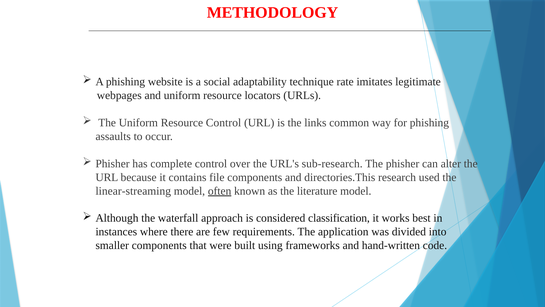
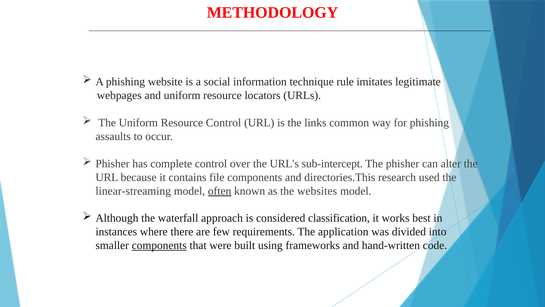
adaptability: adaptability -> information
rate: rate -> rule
sub-research: sub-research -> sub-intercept
literature: literature -> websites
components at (159, 245) underline: none -> present
